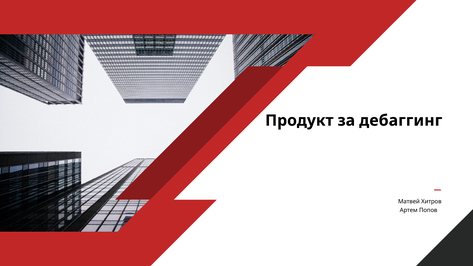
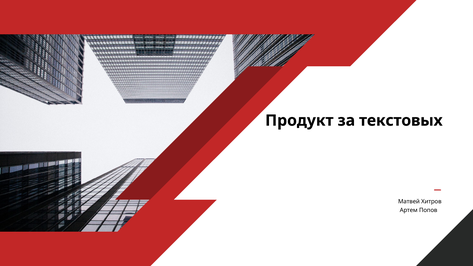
дебаггинг: дебаггинг -> текстовых
